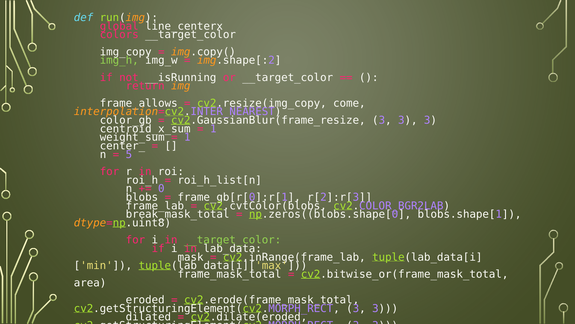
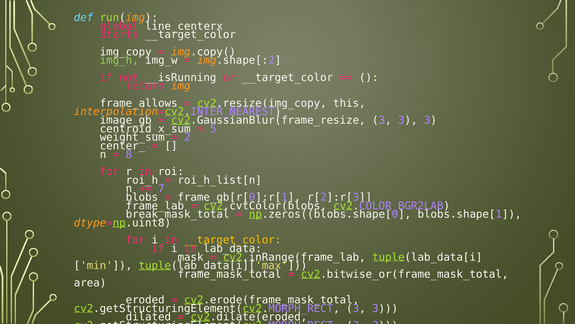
colors: colors -> starts
come: come -> this
color_gb: color_gb -> image_gb
1 at (213, 129): 1 -> 5
1 at (187, 137): 1 -> 2
5 at (129, 154): 5 -> 8
0 at (161, 188): 0 -> 7
__target_color at (233, 240) colour: light green -> yellow
